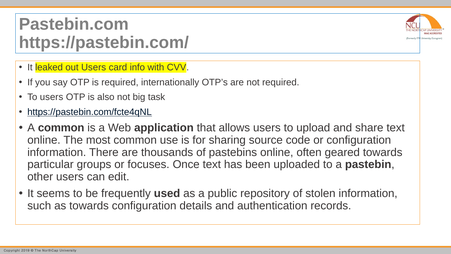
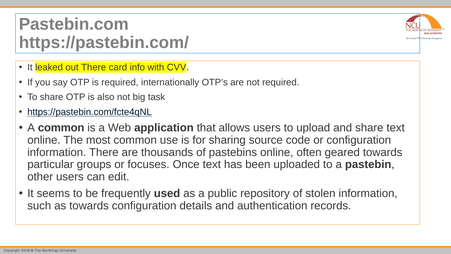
out Users: Users -> There
To users: users -> share
